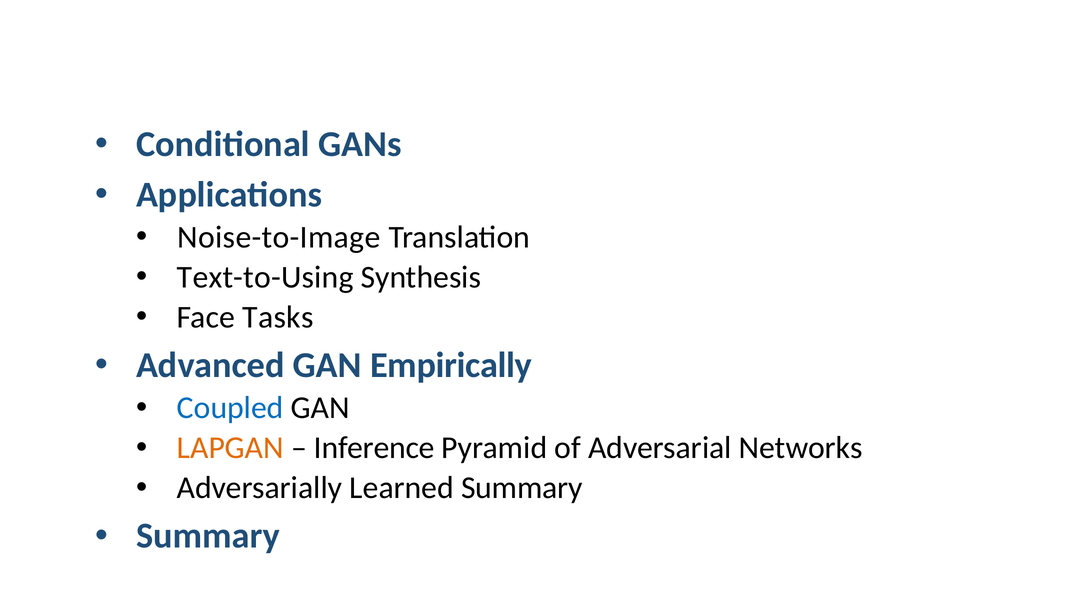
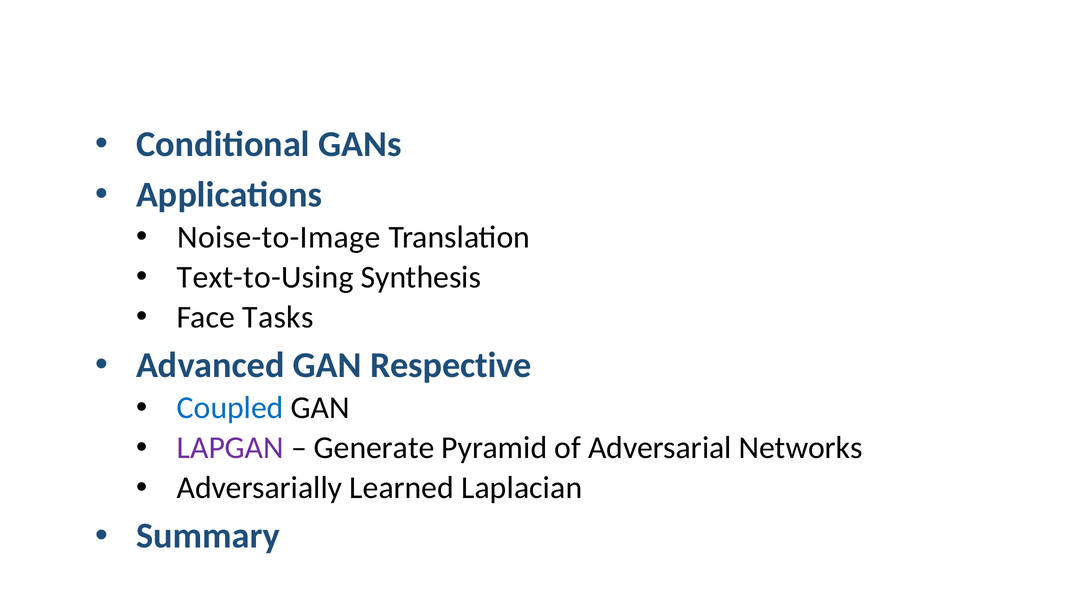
Empirically: Empirically -> Respective
LAPGAN colour: orange -> purple
Inference: Inference -> Generate
Learned Summary: Summary -> Laplacian
